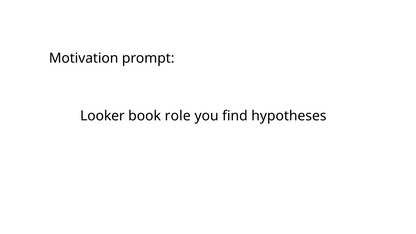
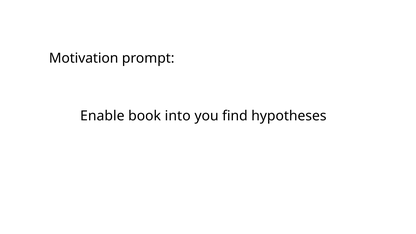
Looker: Looker -> Enable
role: role -> into
